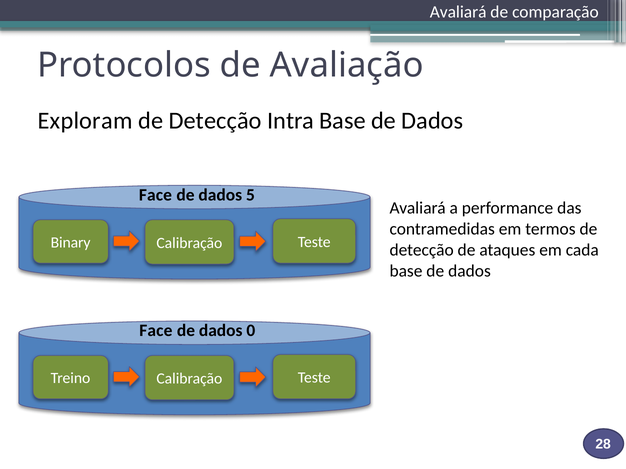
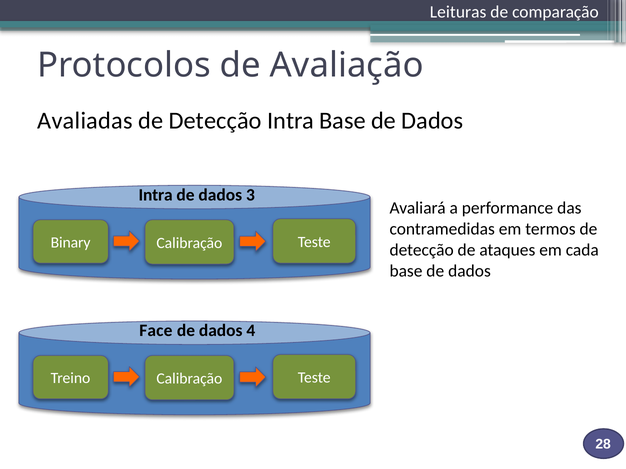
Avaliará at (458, 12): Avaliará -> Leituras
Exploram: Exploram -> Avaliadas
Face at (155, 195): Face -> Intra
5: 5 -> 3
0: 0 -> 4
